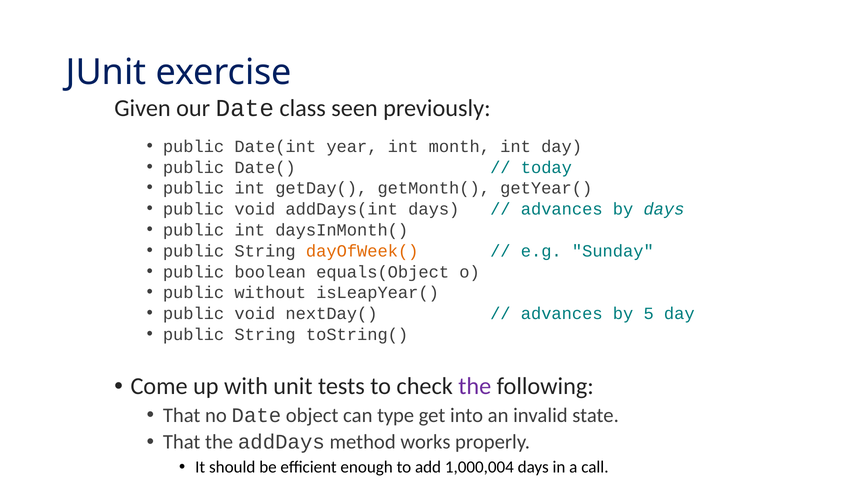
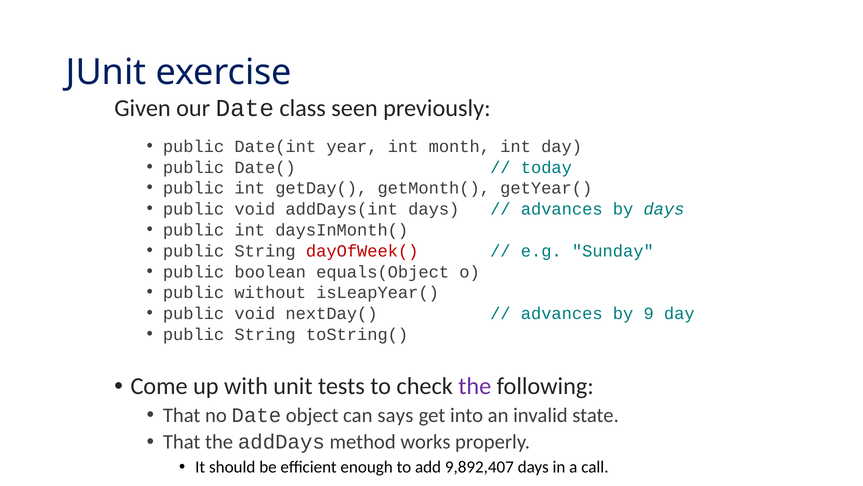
dayOfWeek( colour: orange -> red
5: 5 -> 9
type: type -> says
1,000,004: 1,000,004 -> 9,892,407
